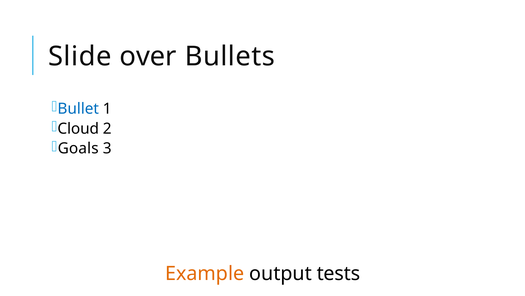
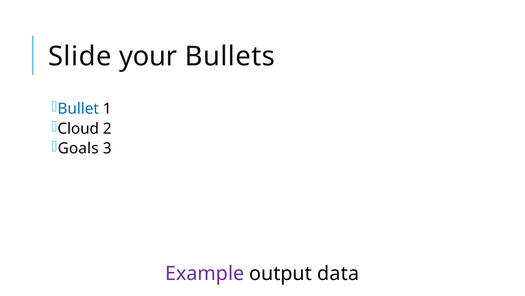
over: over -> your
Example colour: orange -> purple
tests: tests -> data
